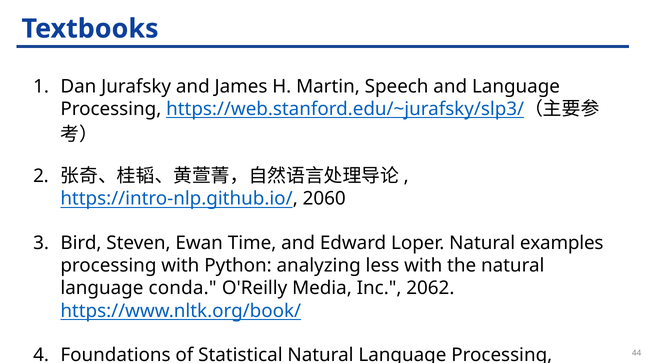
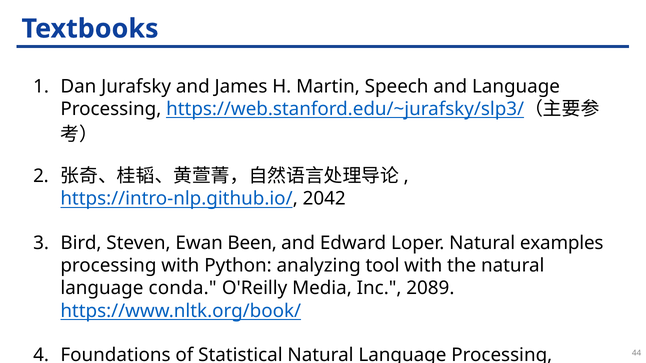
2060: 2060 -> 2042
Time: Time -> Been
less: less -> tool
2062: 2062 -> 2089
